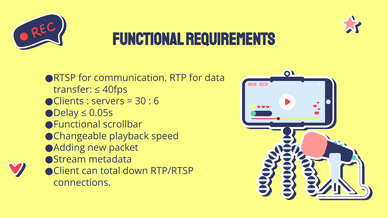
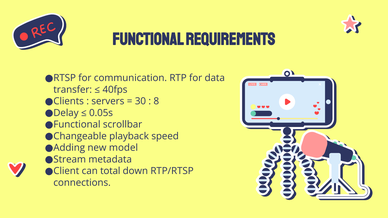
6: 6 -> 8
packet: packet -> model
